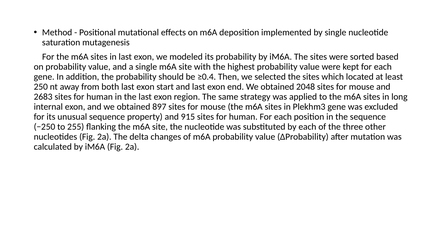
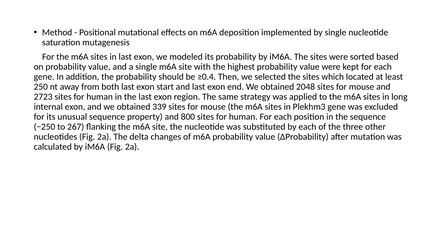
2683: 2683 -> 2723
897: 897 -> 339
915: 915 -> 800
255: 255 -> 267
